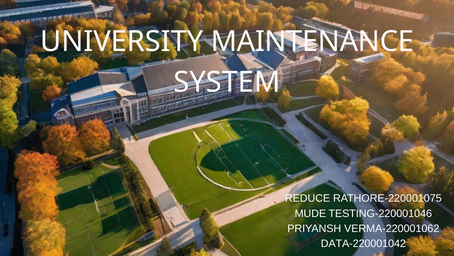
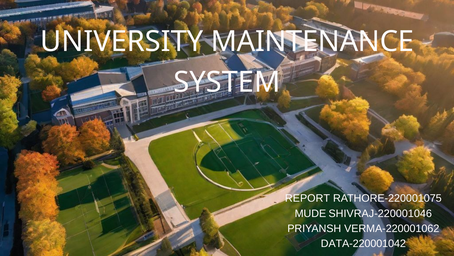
REDUCE: REDUCE -> REPORT
TESTING-220001046: TESTING-220001046 -> SHIVRAJ-220001046
